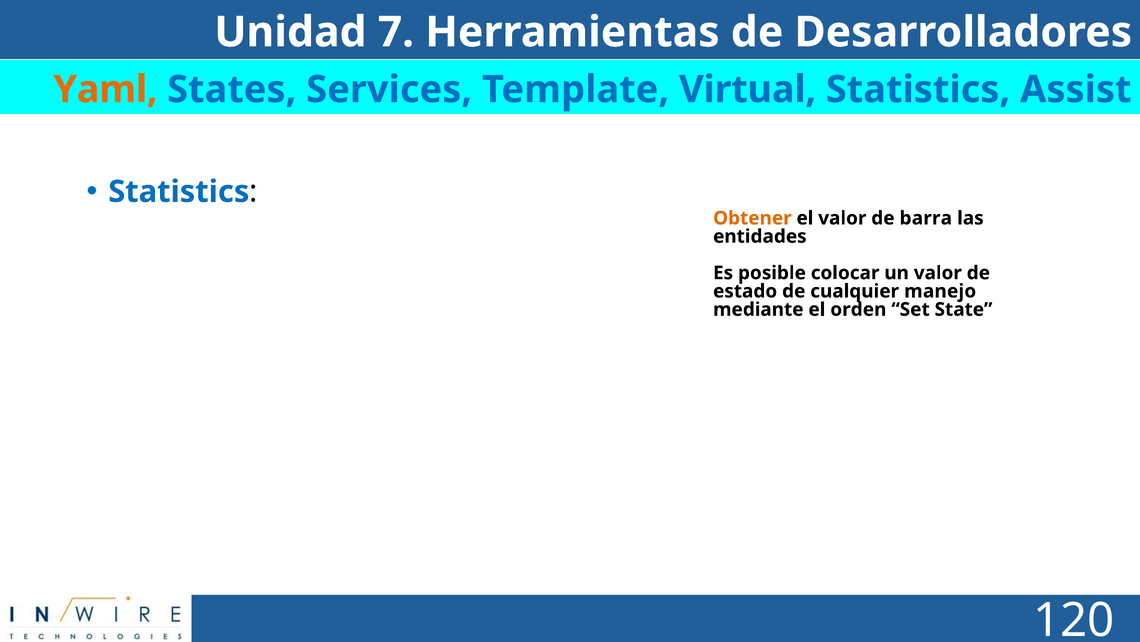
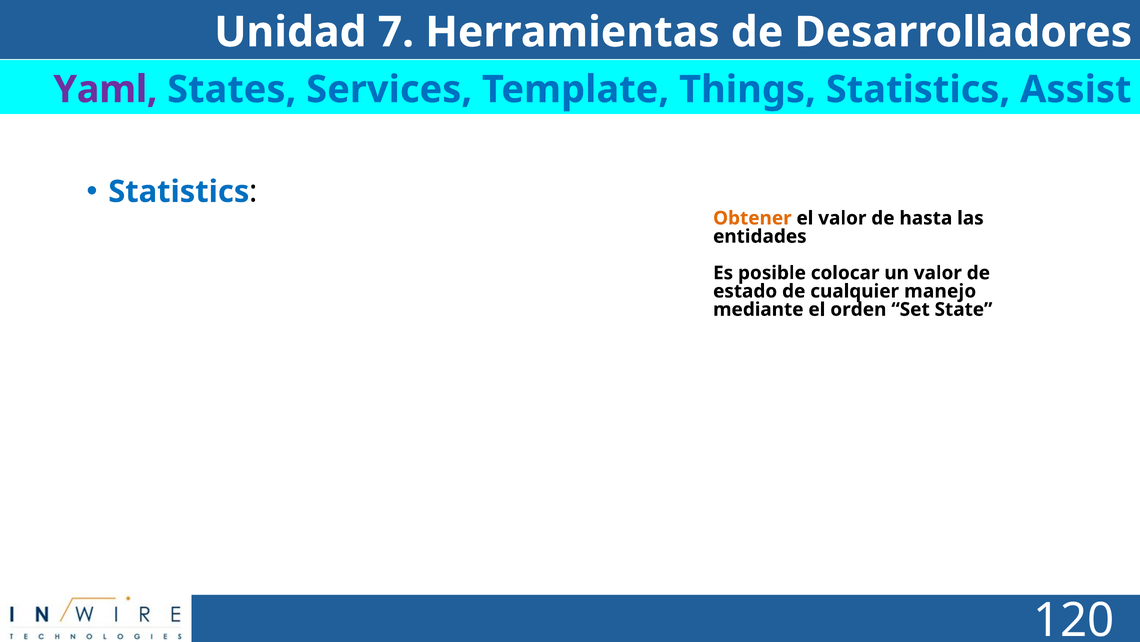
Yaml colour: orange -> purple
Virtual: Virtual -> Things
barra: barra -> hasta
